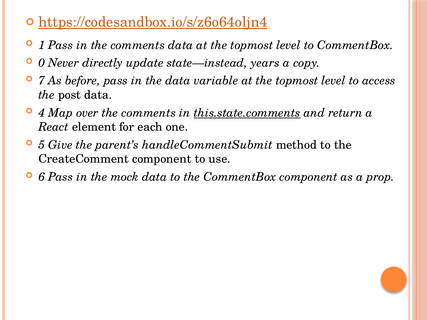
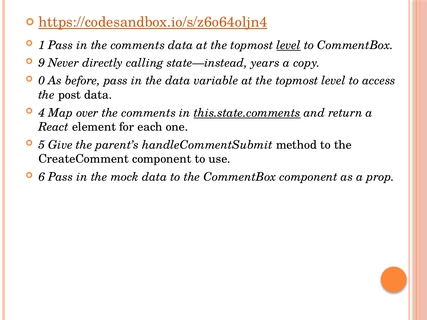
level at (289, 45) underline: none -> present
0: 0 -> 9
update: update -> calling
7: 7 -> 0
